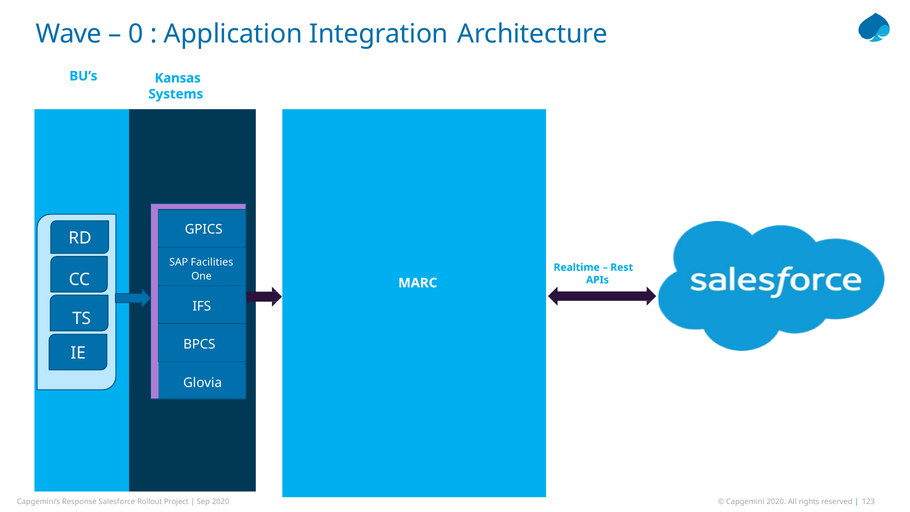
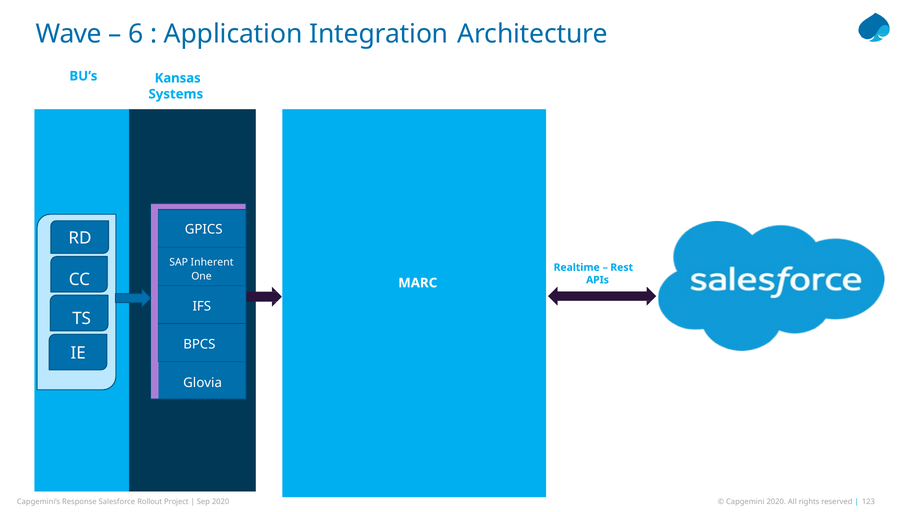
0: 0 -> 6
Facilities: Facilities -> Inherent
